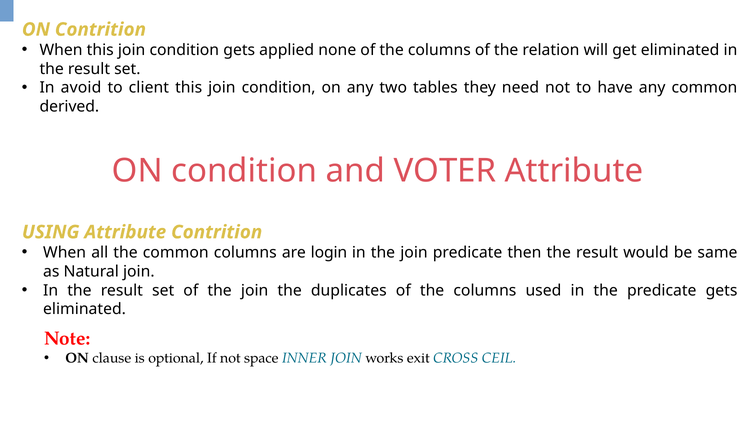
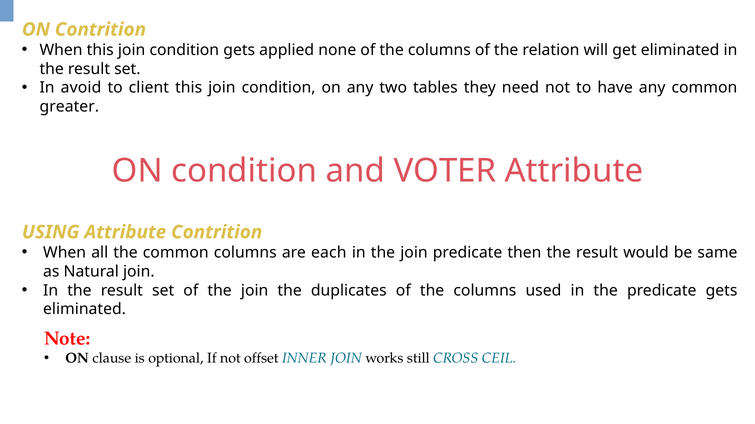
derived: derived -> greater
login: login -> each
space: space -> offset
exit: exit -> still
